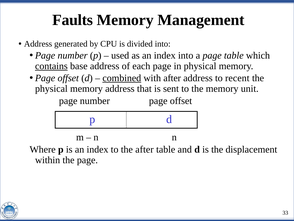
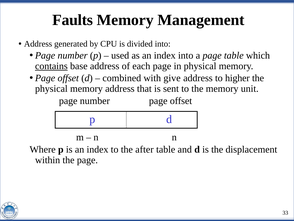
combined underline: present -> none
with after: after -> give
recent: recent -> higher
